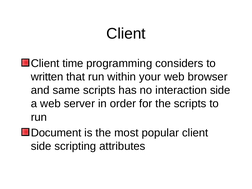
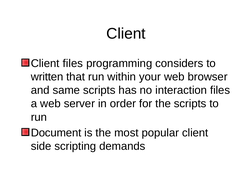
Client time: time -> files
interaction side: side -> files
attributes: attributes -> demands
